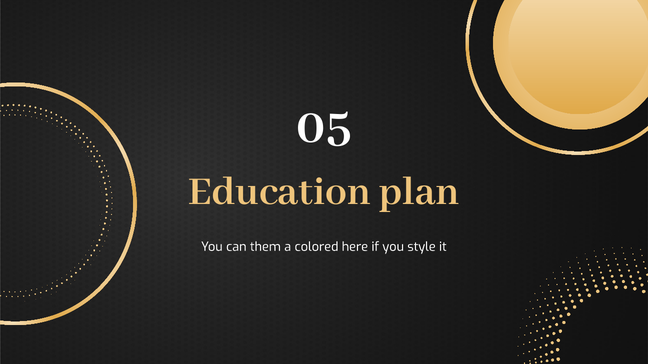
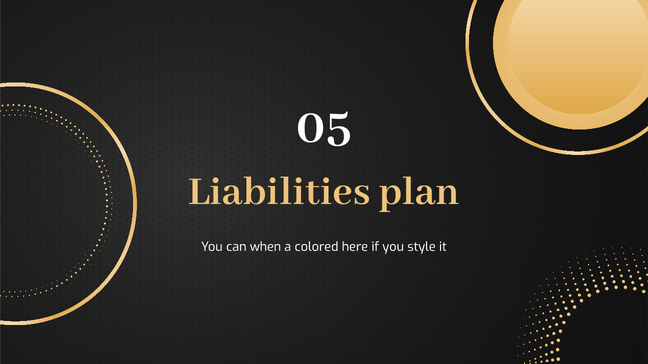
Education: Education -> Liabilities
them: them -> when
